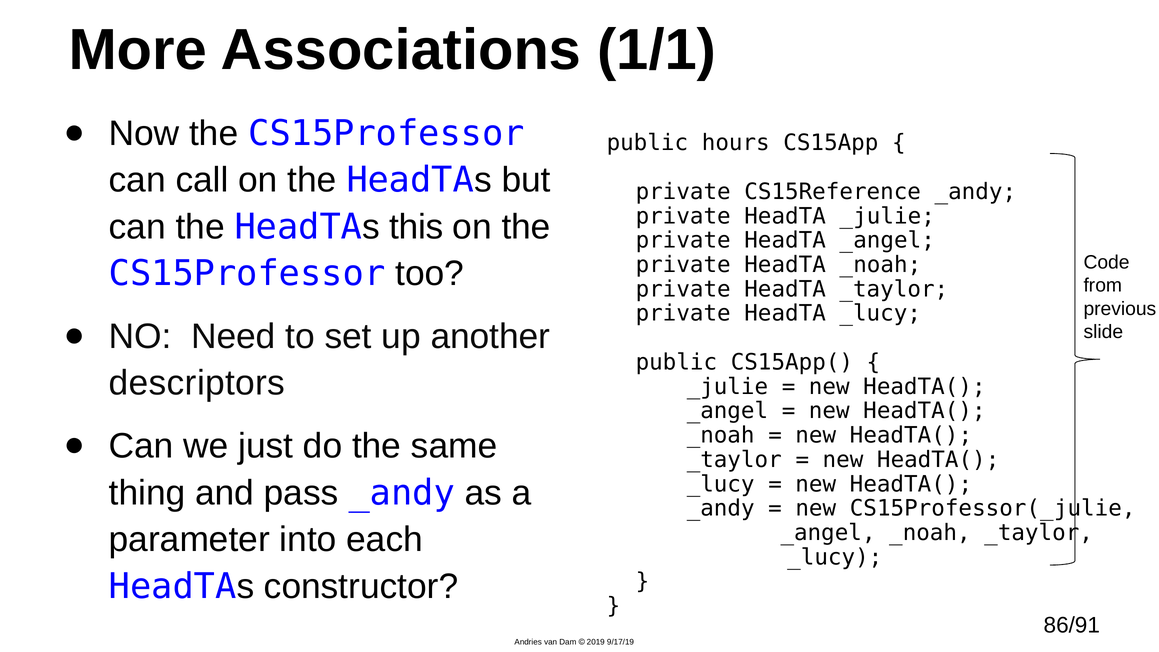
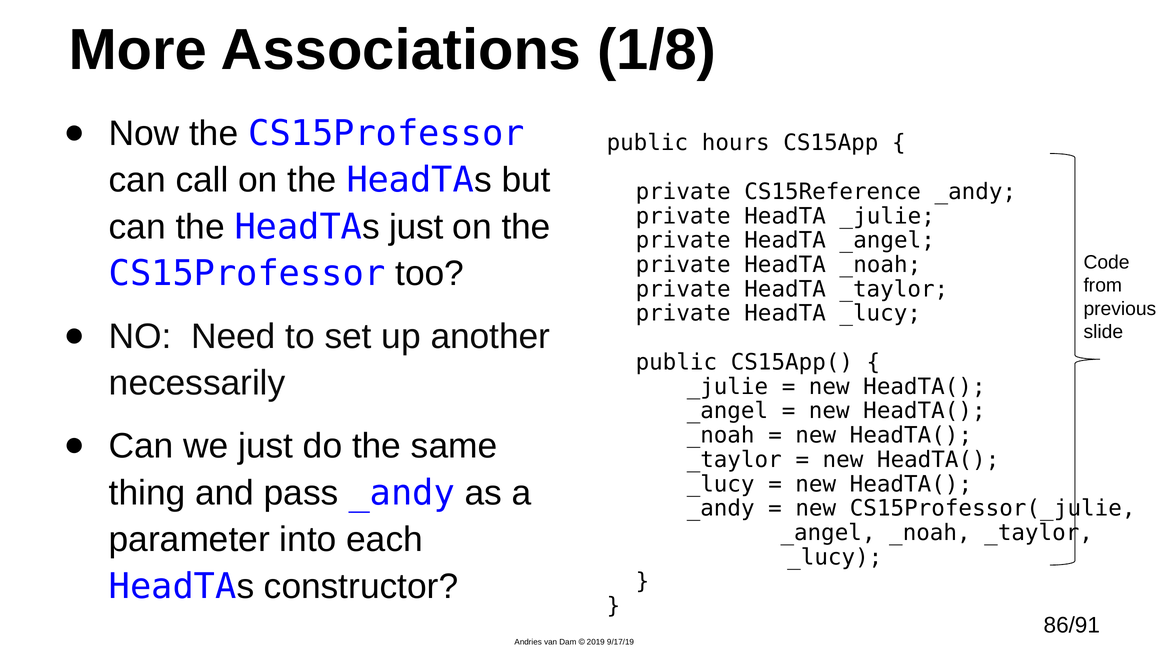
1/1: 1/1 -> 1/8
HeadTAs this: this -> just
descriptors: descriptors -> necessarily
